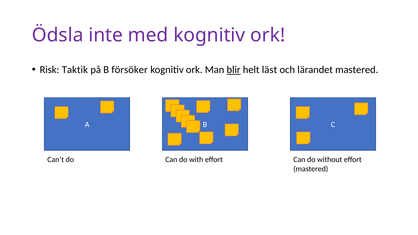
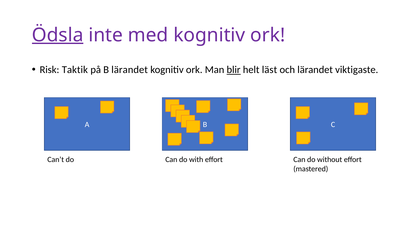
Ödsla underline: none -> present
B försöker: försöker -> lärandet
lärandet mastered: mastered -> viktigaste
